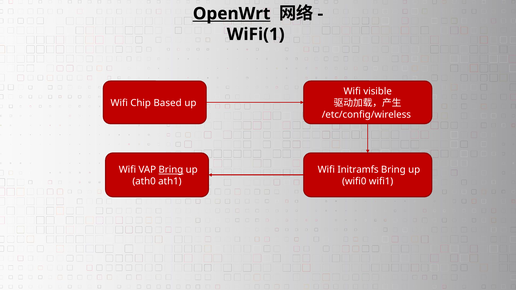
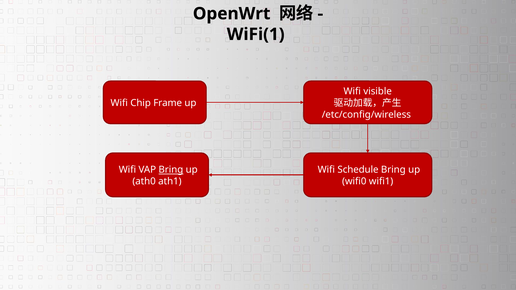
OpenWrt underline: present -> none
Based: Based -> Frame
Initramfs: Initramfs -> Schedule
